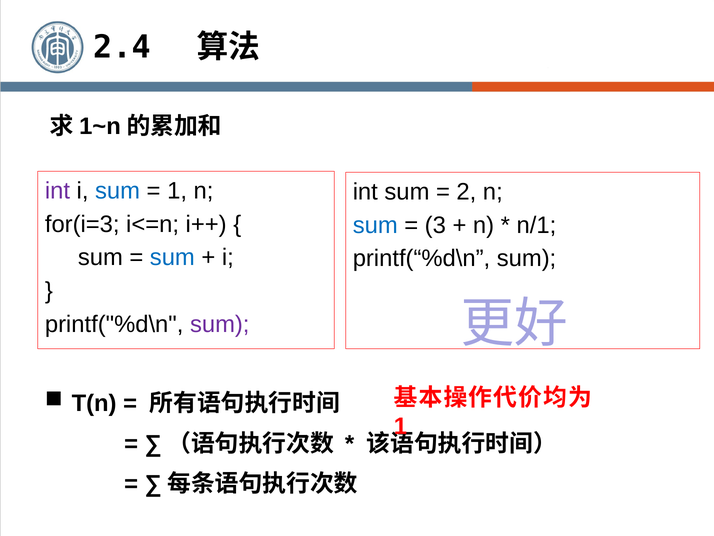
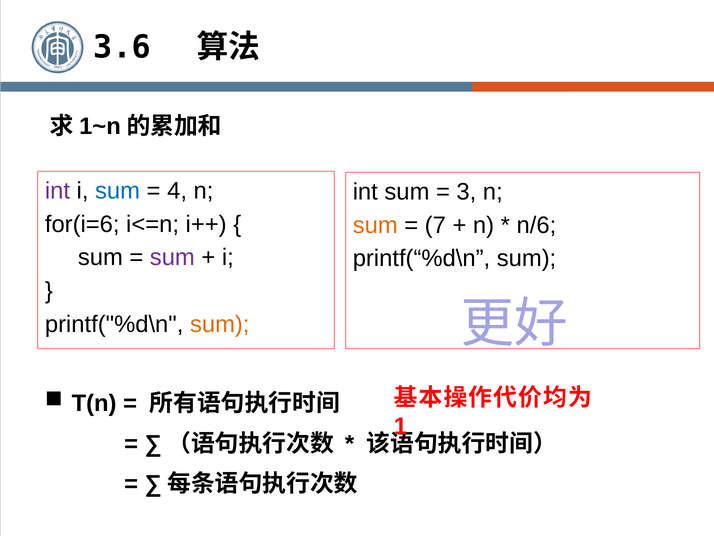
2.4: 2.4 -> 3.6
1 at (177, 191): 1 -> 4
2: 2 -> 3
for(i=3: for(i=3 -> for(i=6
sum at (375, 225) colour: blue -> orange
3: 3 -> 7
n/1: n/1 -> n/6
sum at (172, 257) colour: blue -> purple
sum at (220, 324) colour: purple -> orange
